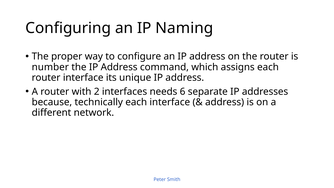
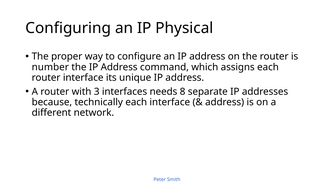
Naming: Naming -> Physical
2: 2 -> 3
6: 6 -> 8
